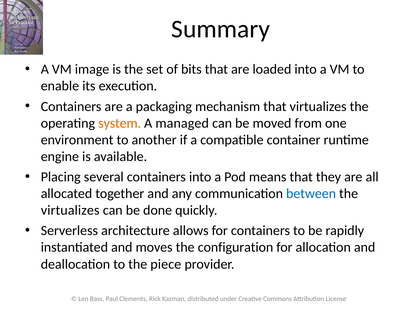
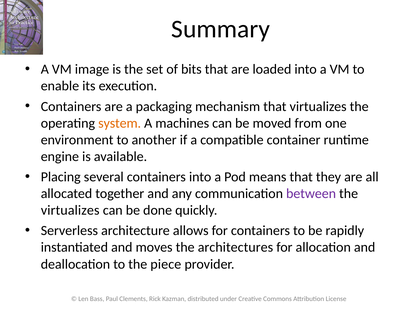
managed: managed -> machines
between colour: blue -> purple
configuration: configuration -> architectures
